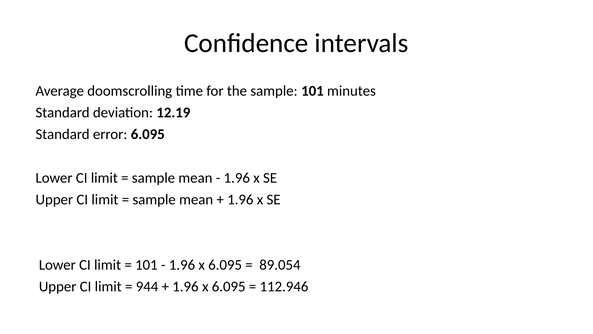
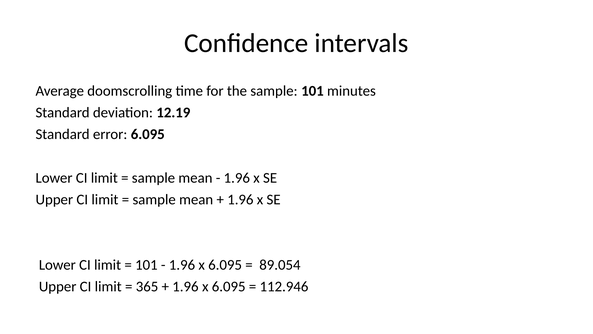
944: 944 -> 365
